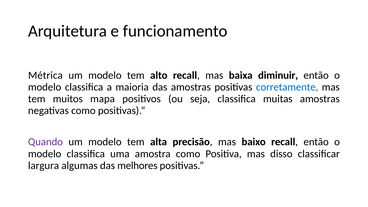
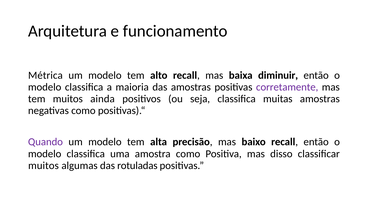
corretamente colour: blue -> purple
mapa: mapa -> ainda
largura at (44, 166): largura -> muitos
melhores: melhores -> rotuladas
